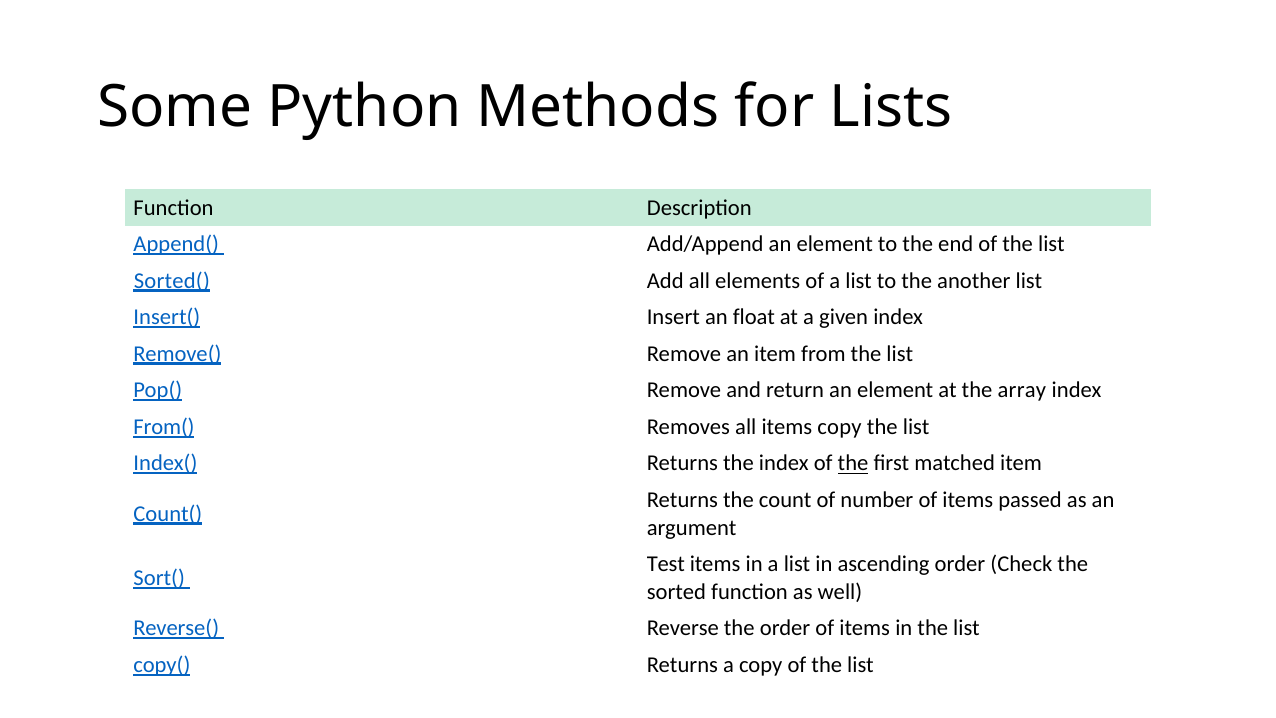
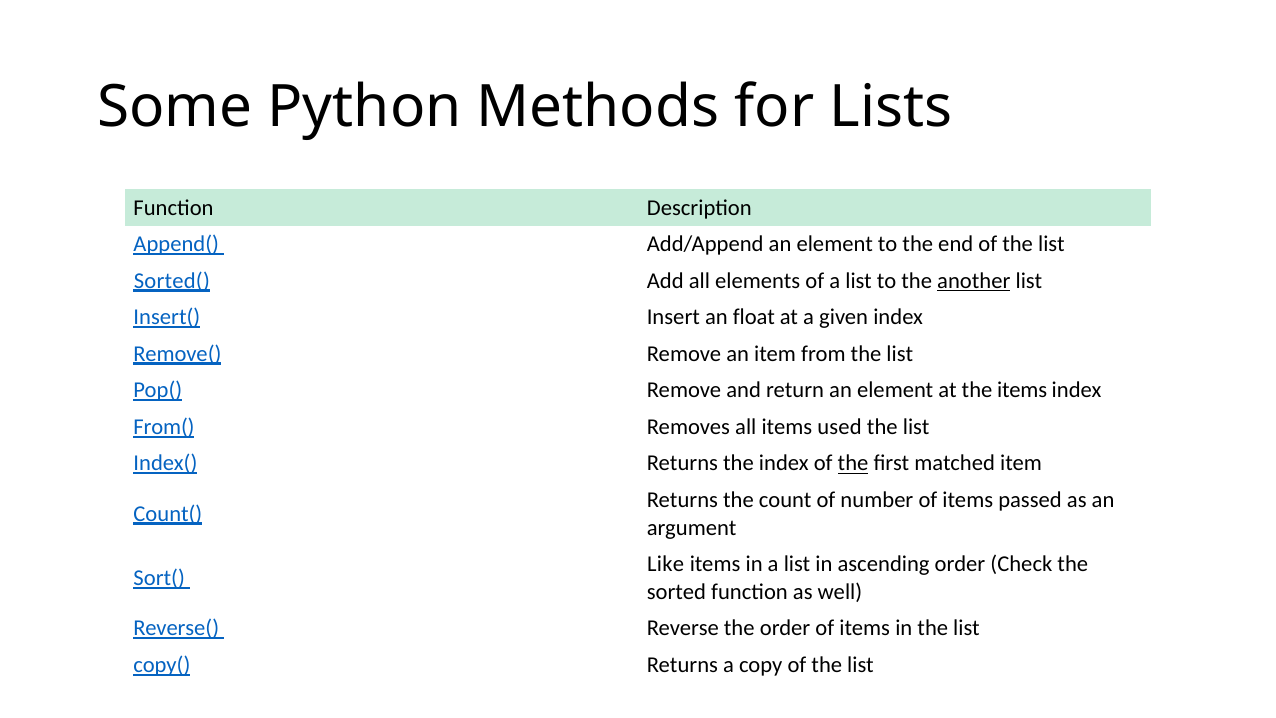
another underline: none -> present
the array: array -> items
items copy: copy -> used
Test: Test -> Like
